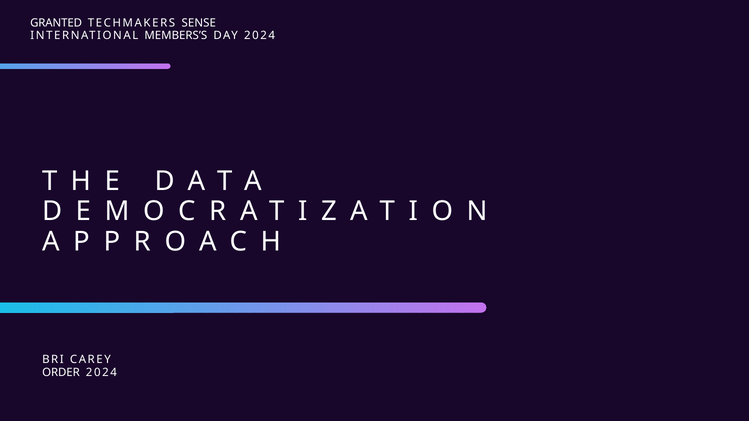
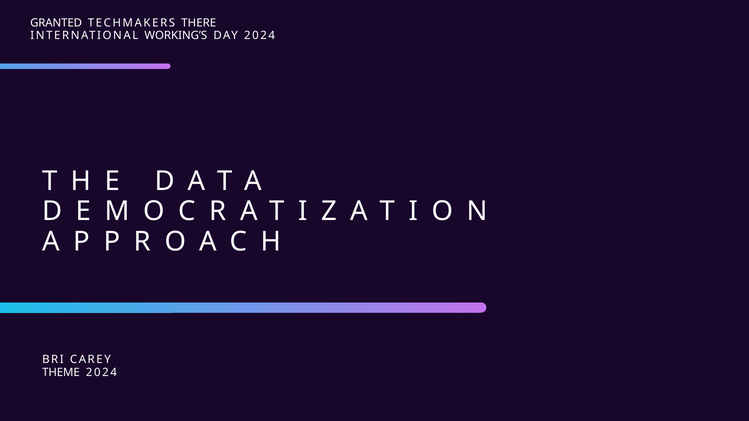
SENSE: SENSE -> THERE
MEMBERS’S: MEMBERS’S -> WORKING’S
ORDER: ORDER -> THEME
